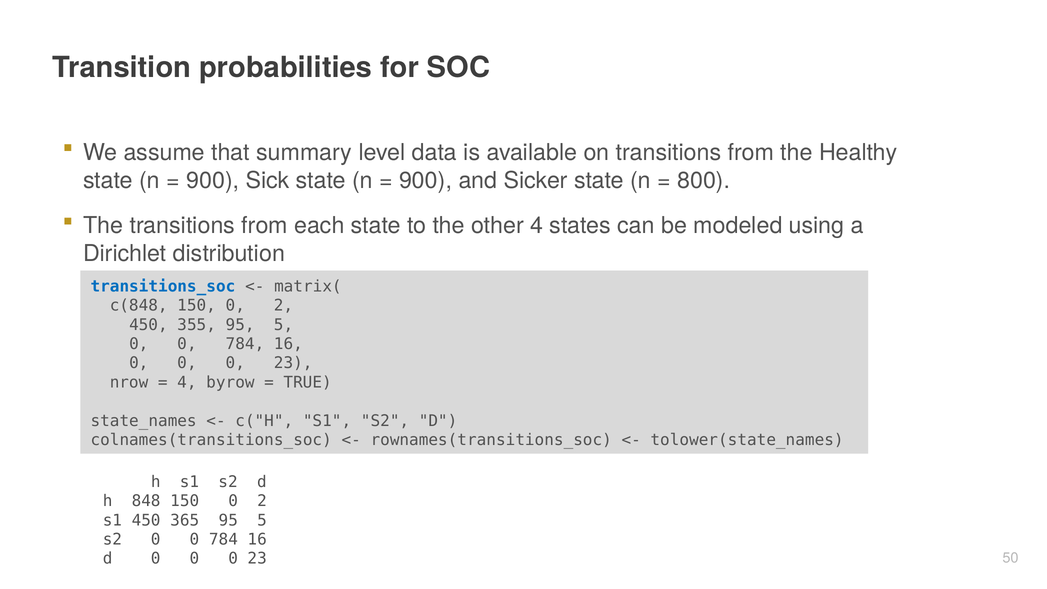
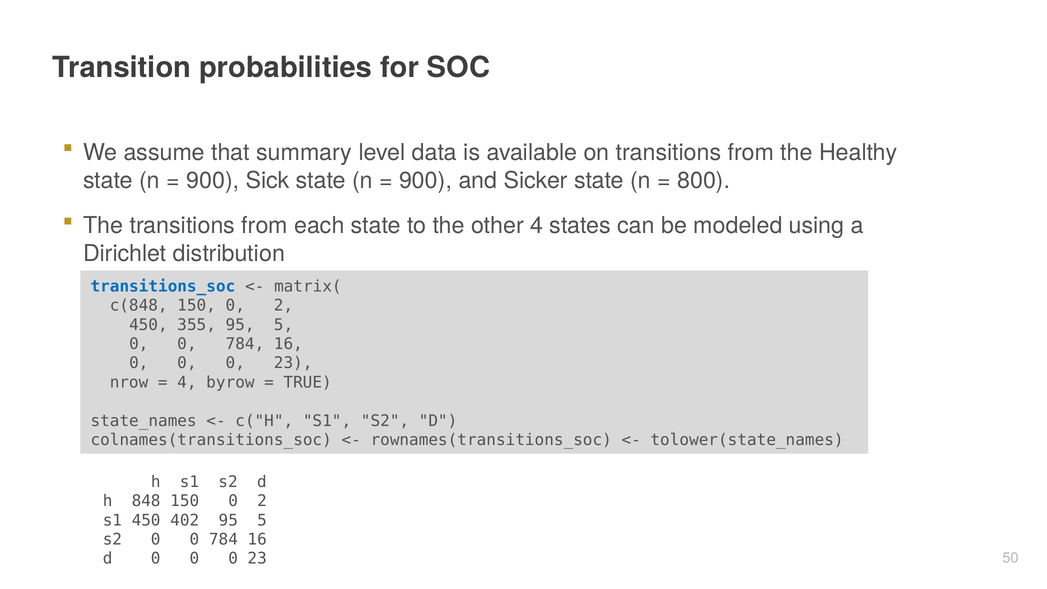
365: 365 -> 402
